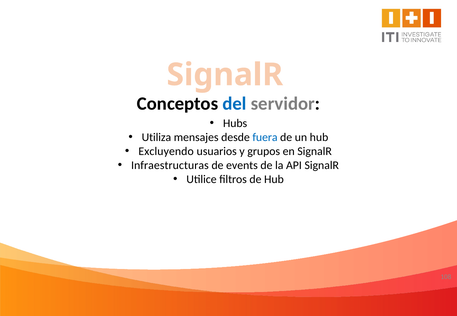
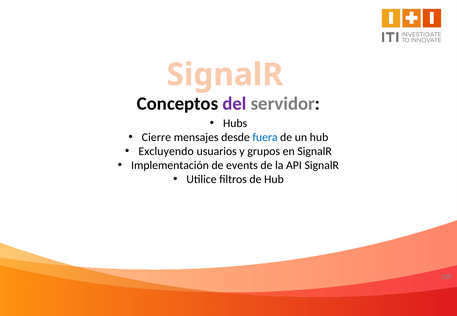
del colour: blue -> purple
Utiliza: Utiliza -> Cierre
Infraestructuras: Infraestructuras -> Implementación
